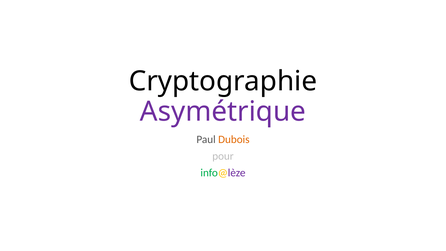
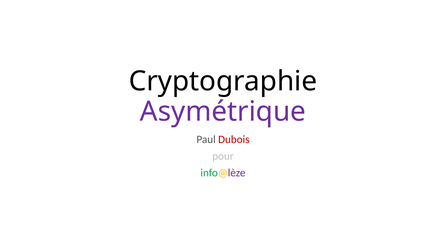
Dubois colour: orange -> red
